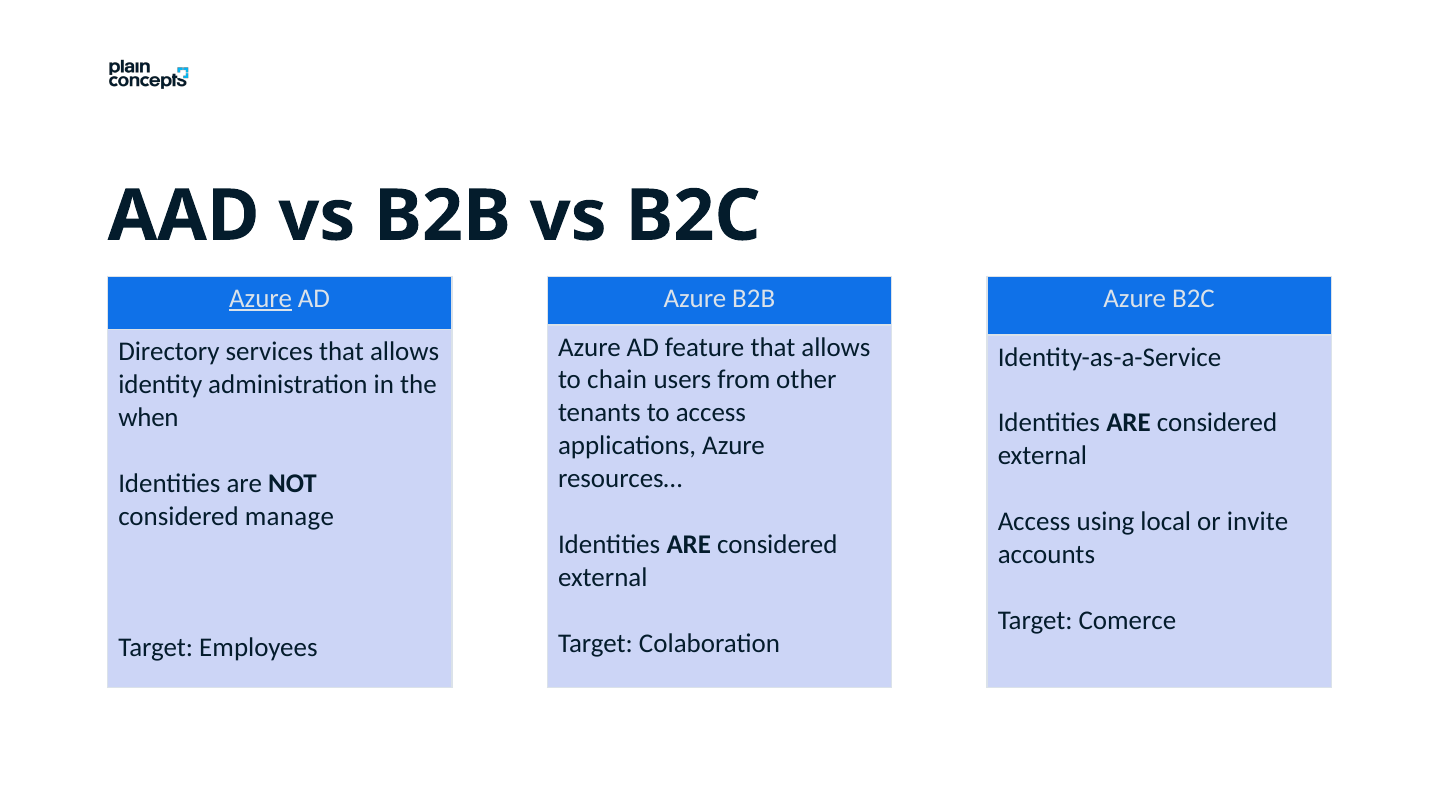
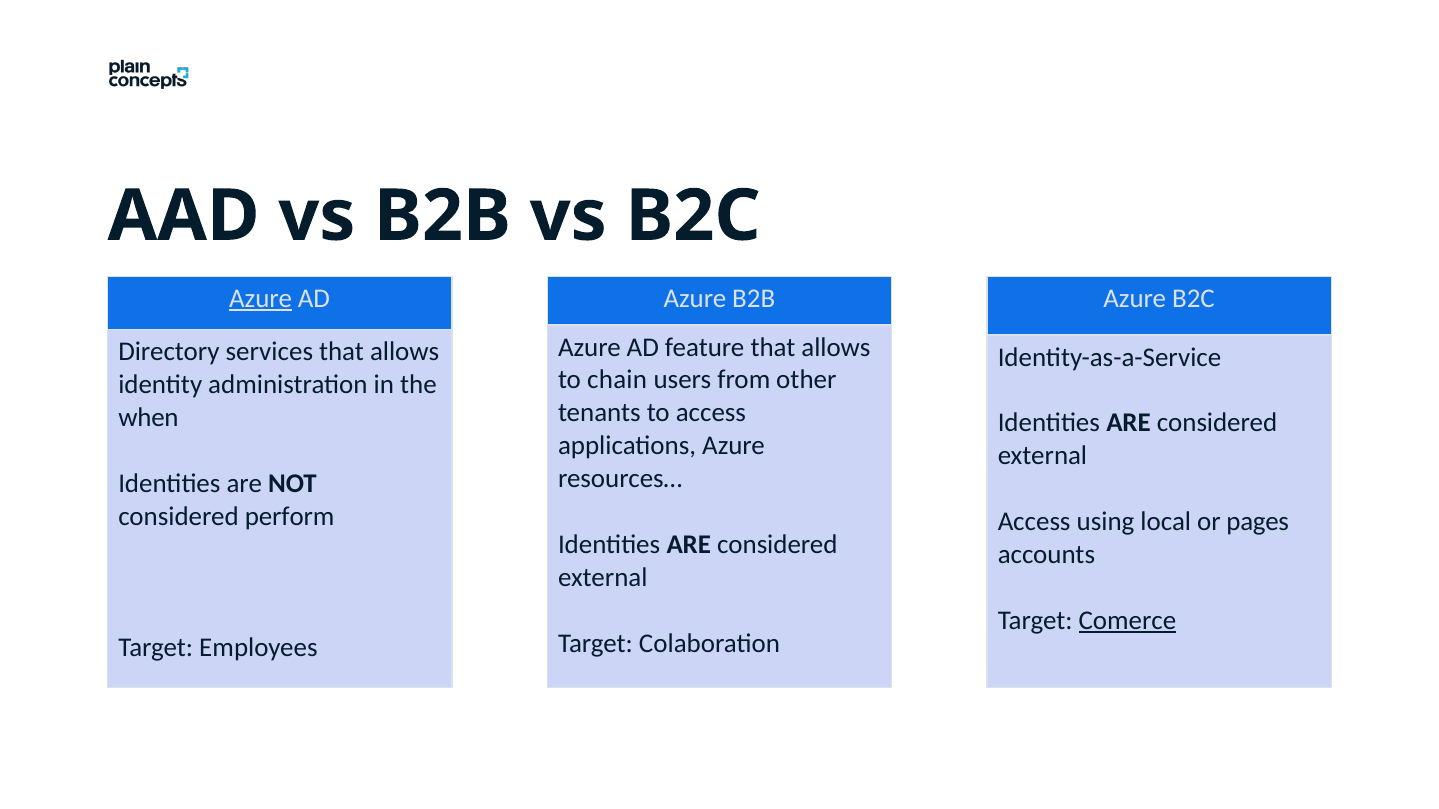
manage: manage -> perform
invite: invite -> pages
Comerce underline: none -> present
